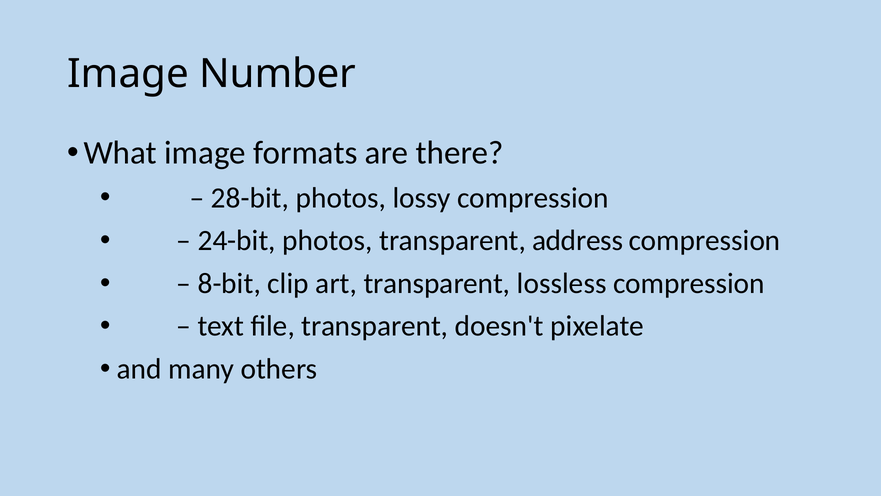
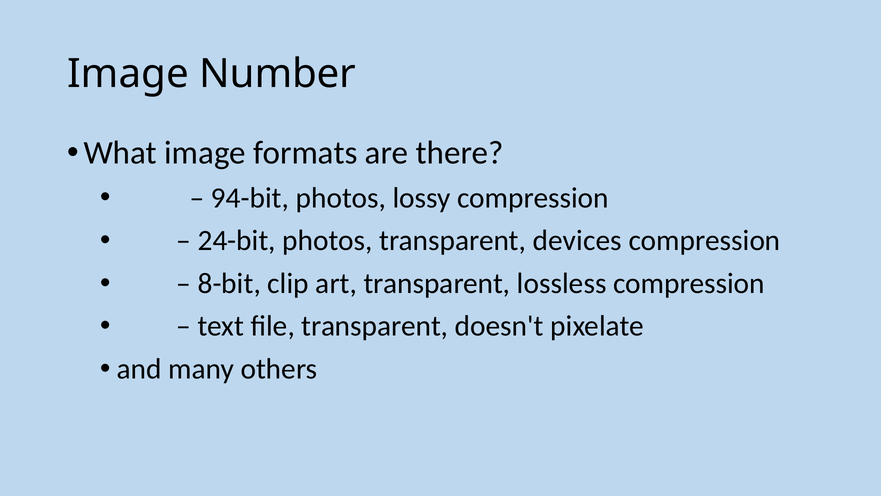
28-bit: 28-bit -> 94-bit
address: address -> devices
